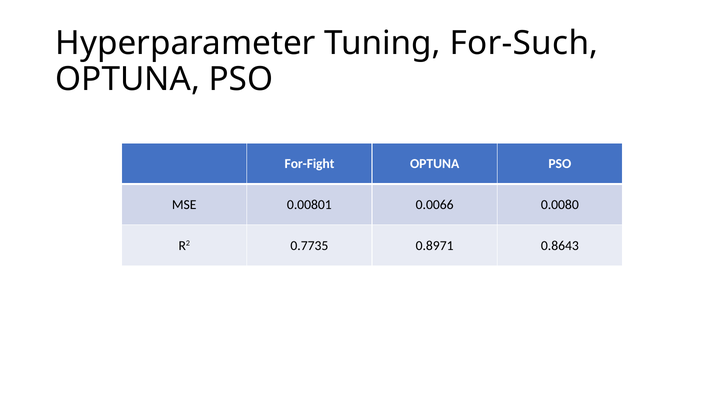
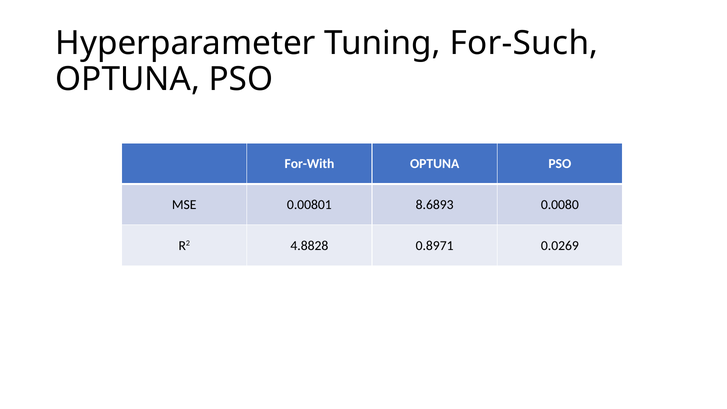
For-Fight: For-Fight -> For-With
0.0066: 0.0066 -> 8.6893
0.7735: 0.7735 -> 4.8828
0.8643: 0.8643 -> 0.0269
